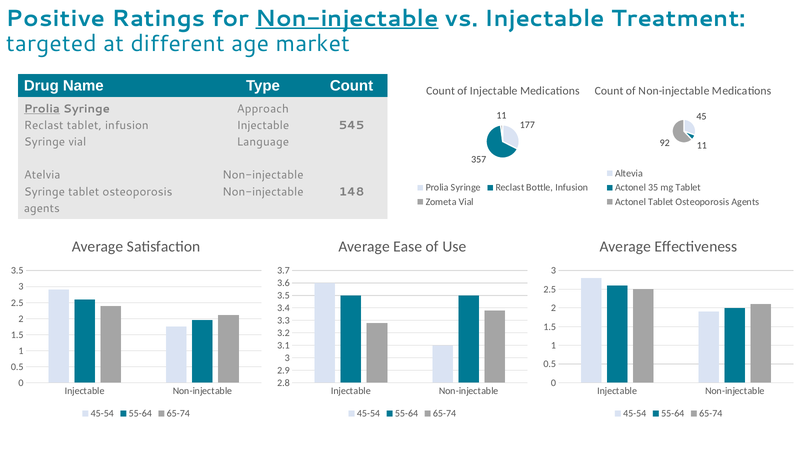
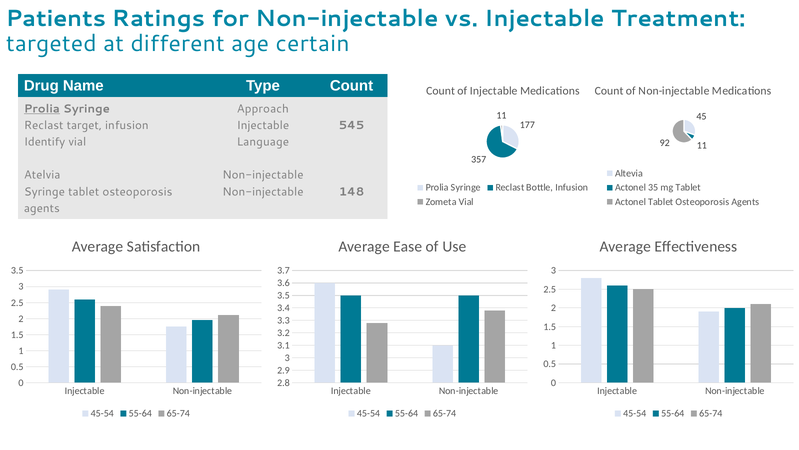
Positive: Positive -> Patients
Non-injectable at (347, 18) underline: present -> none
market: market -> certain
Reclast tablet: tablet -> target
Syringe at (45, 142): Syringe -> Identify
